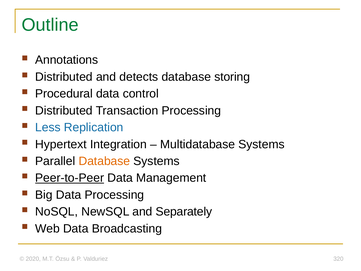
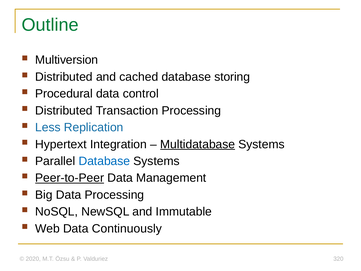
Annotations: Annotations -> Multiversion
detects: detects -> cached
Multidatabase underline: none -> present
Database at (104, 161) colour: orange -> blue
Separately: Separately -> Immutable
Broadcasting: Broadcasting -> Continuously
